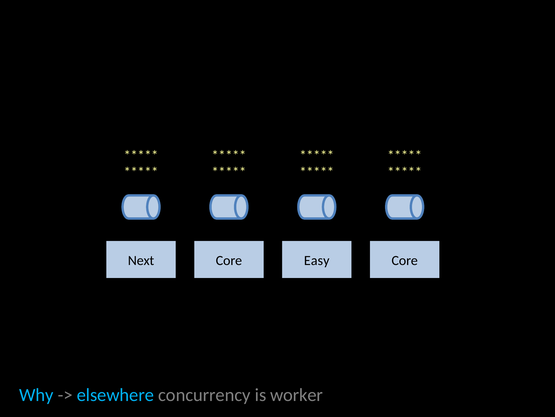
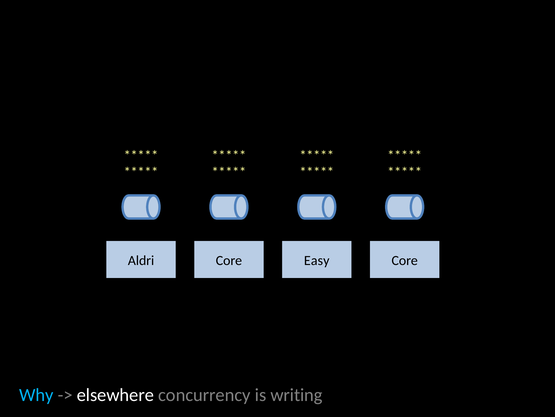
Next: Next -> Aldri
elsewhere colour: light blue -> white
worker: worker -> writing
